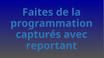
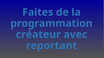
capturés: capturés -> créateur
